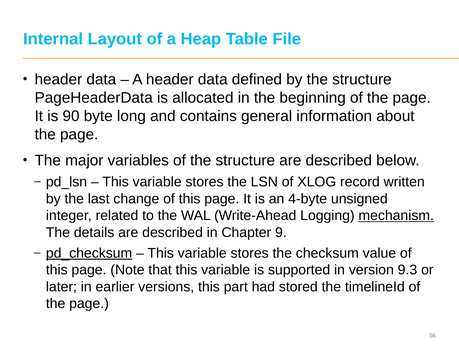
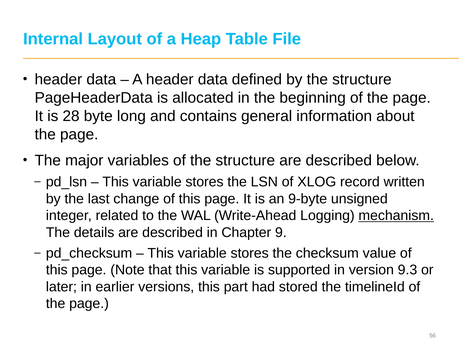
90: 90 -> 28
4-byte: 4-byte -> 9-byte
pd_checksum underline: present -> none
